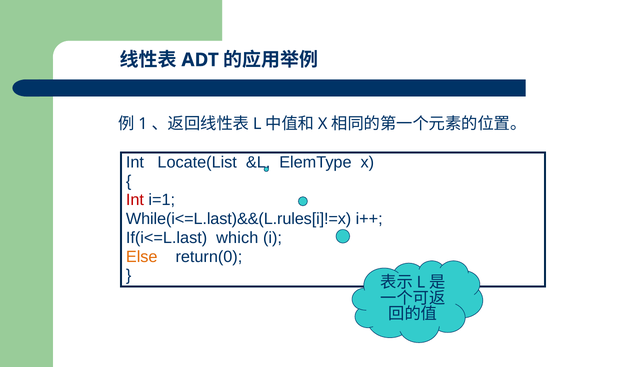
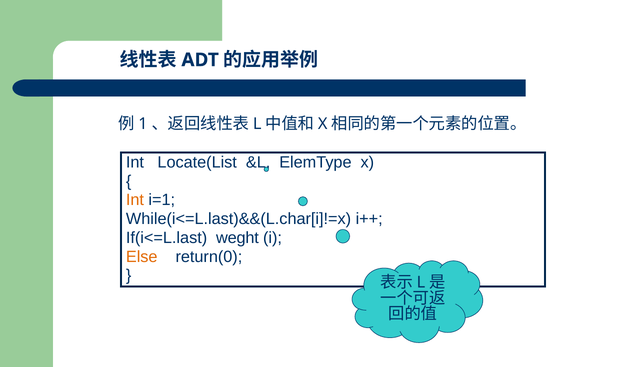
Int at (135, 200) colour: red -> orange
While(i<=L.last)&&(L.rules[i]!=x: While(i<=L.last)&&(L.rules[i]!=x -> While(i<=L.last)&&(L.char[i]!=x
which: which -> weght
